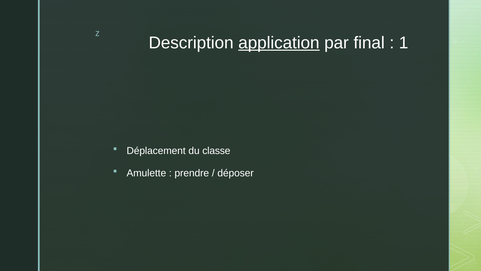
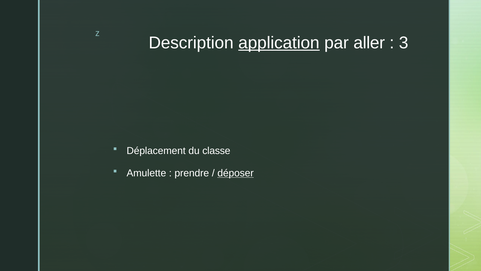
final: final -> aller
1: 1 -> 3
déposer underline: none -> present
